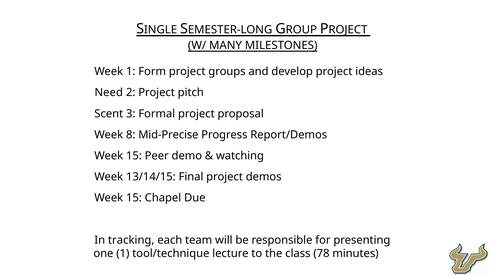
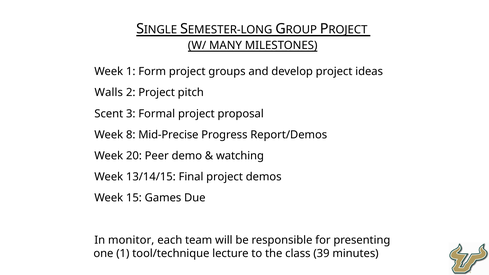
Need: Need -> Walls
15 at (134, 156): 15 -> 20
Chapel: Chapel -> Games
tracking: tracking -> monitor
78: 78 -> 39
